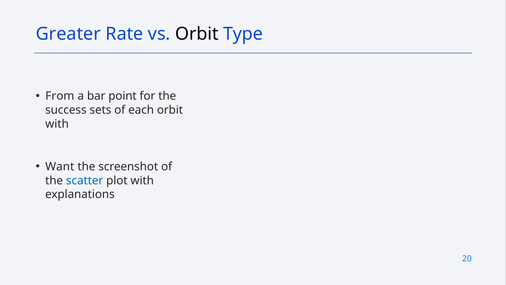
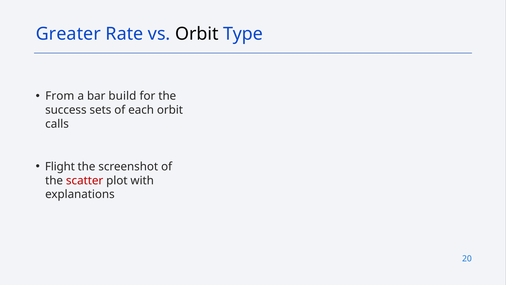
point: point -> build
with at (57, 124): with -> calls
Want: Want -> Flight
scatter colour: blue -> red
